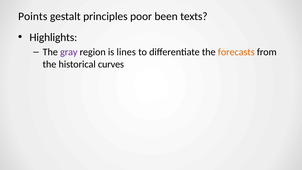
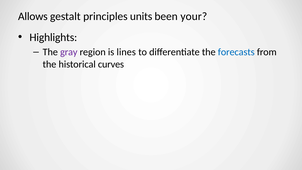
Points: Points -> Allows
poor: poor -> units
texts: texts -> your
forecasts colour: orange -> blue
